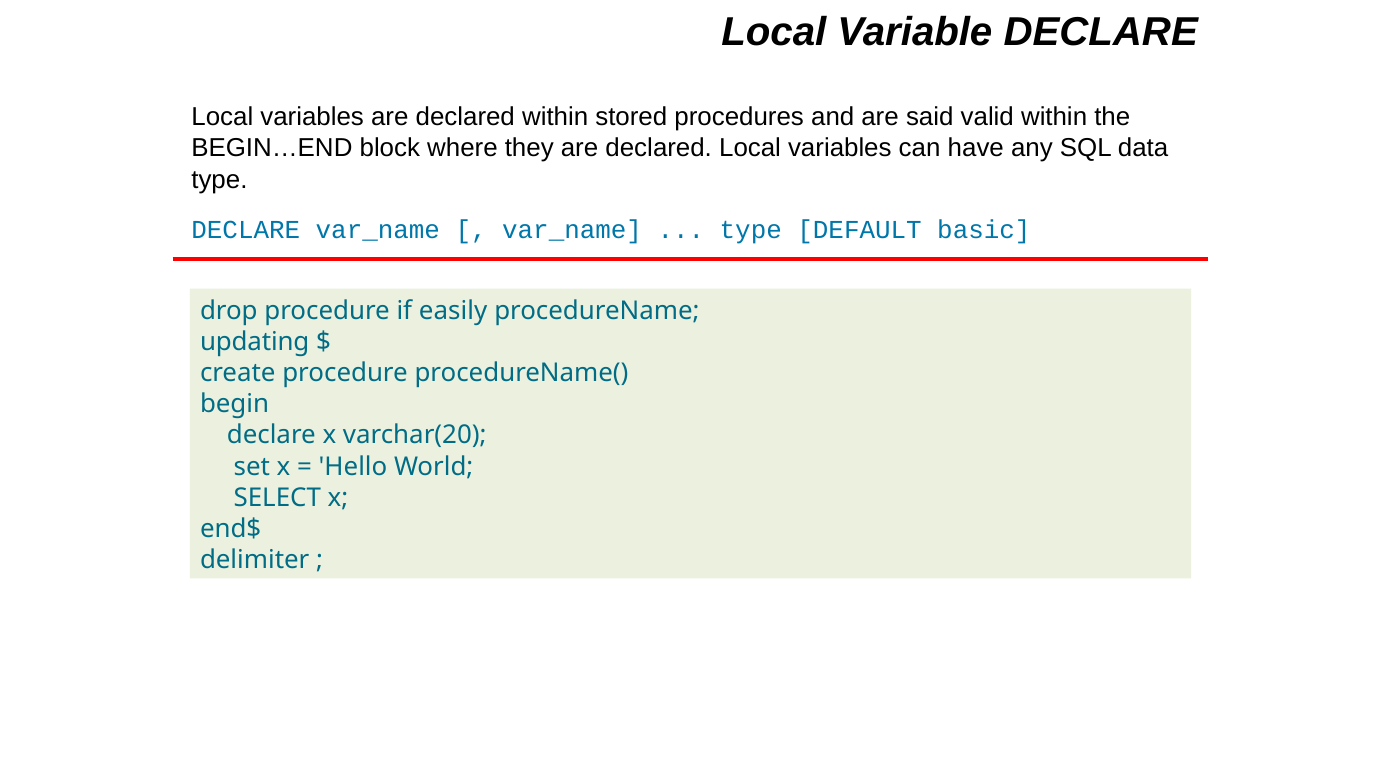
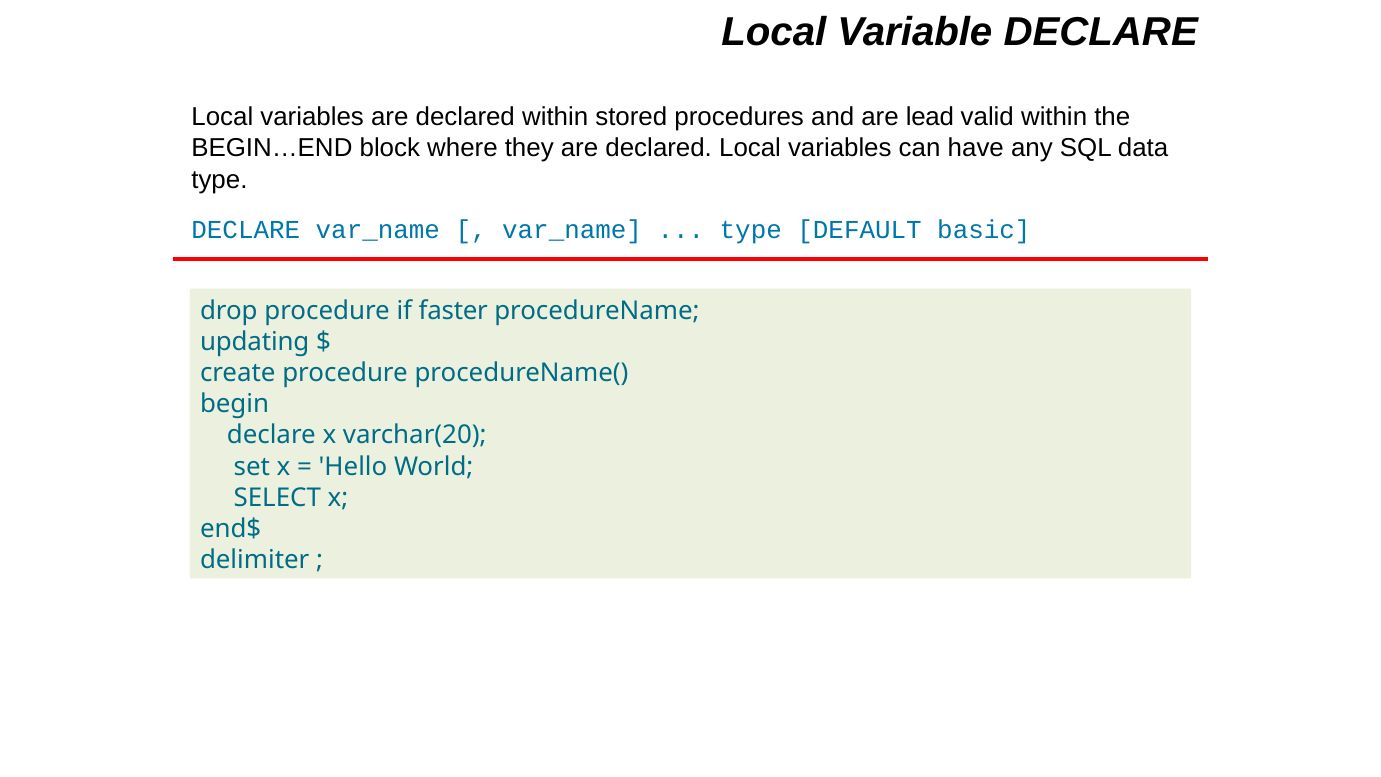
said: said -> lead
easily: easily -> faster
